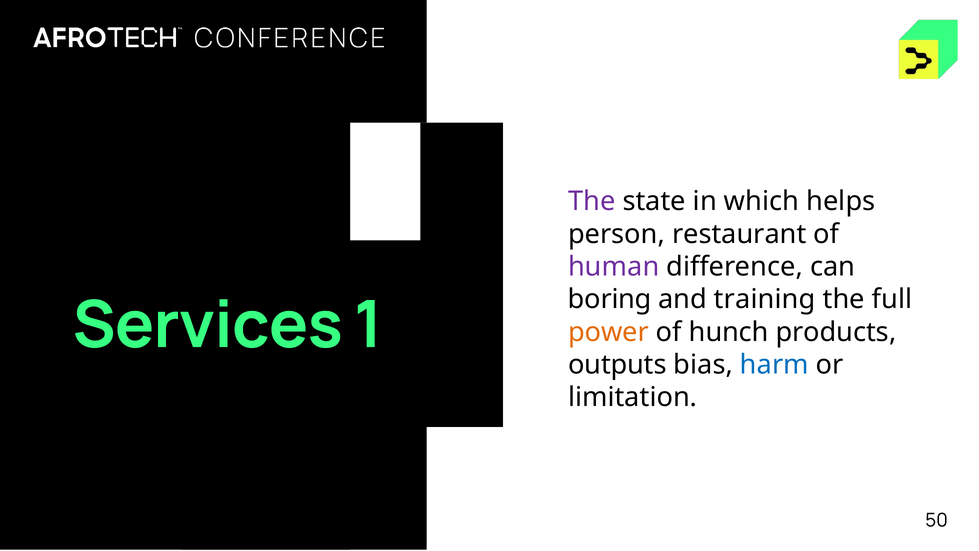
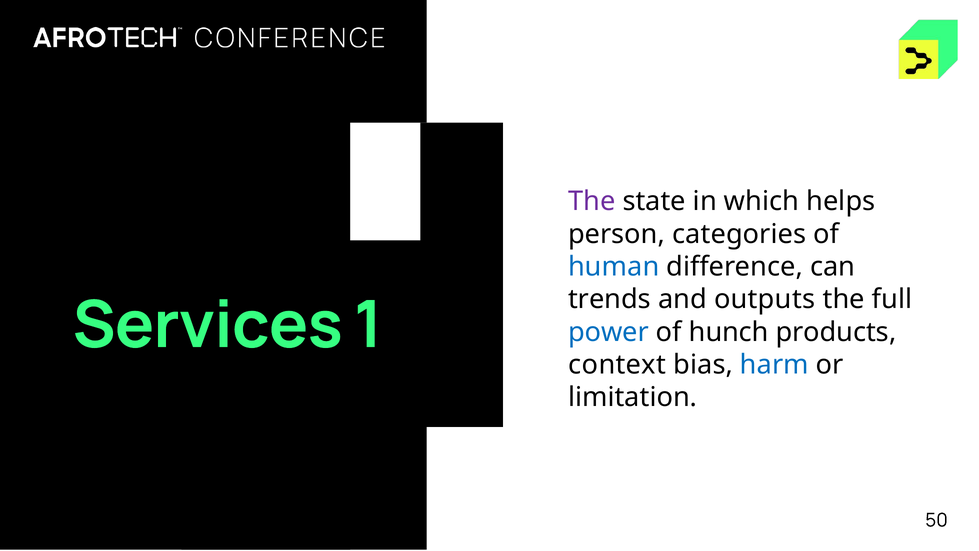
restaurant: restaurant -> categories
human colour: purple -> blue
boring: boring -> trends
training: training -> outputs
power colour: orange -> blue
outputs: outputs -> context
